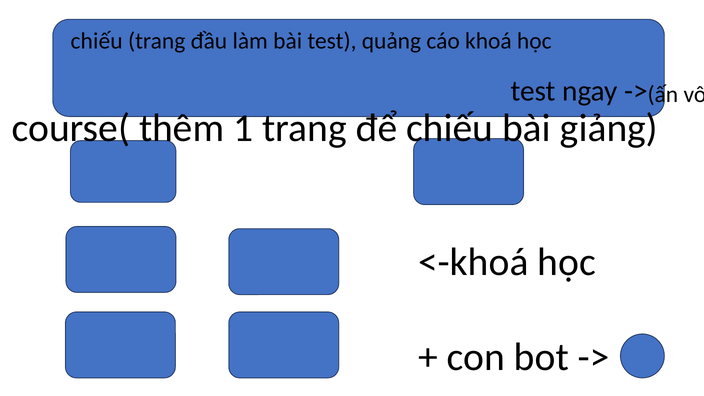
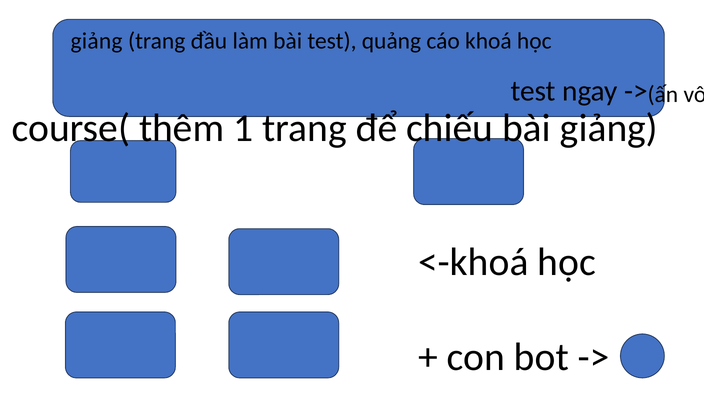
chiếu at (97, 41): chiếu -> giảng
